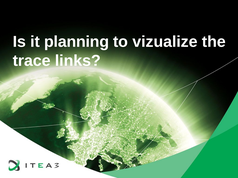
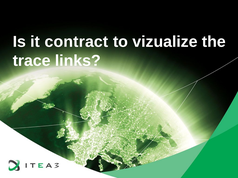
planning: planning -> contract
